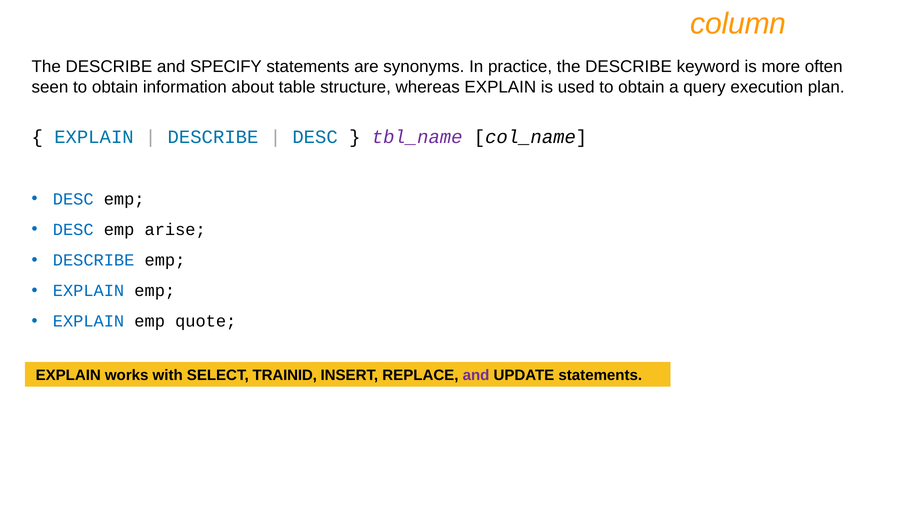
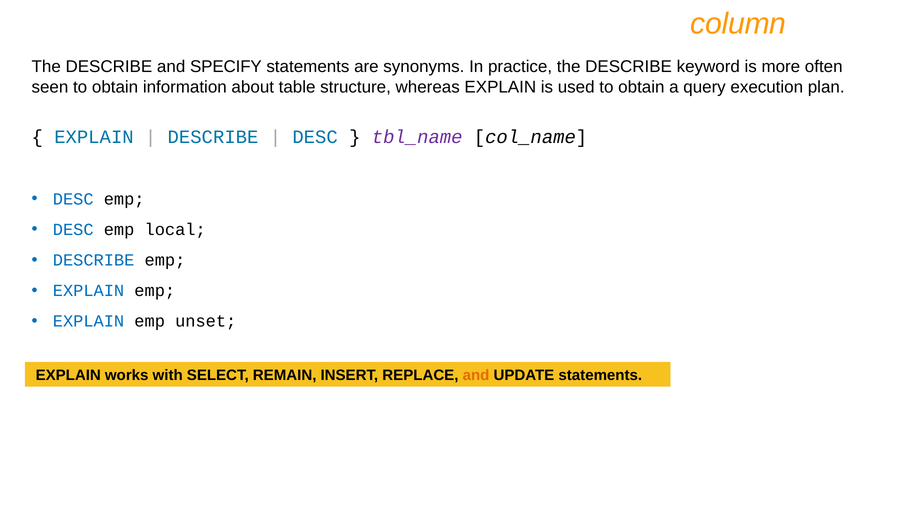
arise: arise -> local
quote: quote -> unset
TRAINID: TRAINID -> REMAIN
and at (476, 376) colour: purple -> orange
